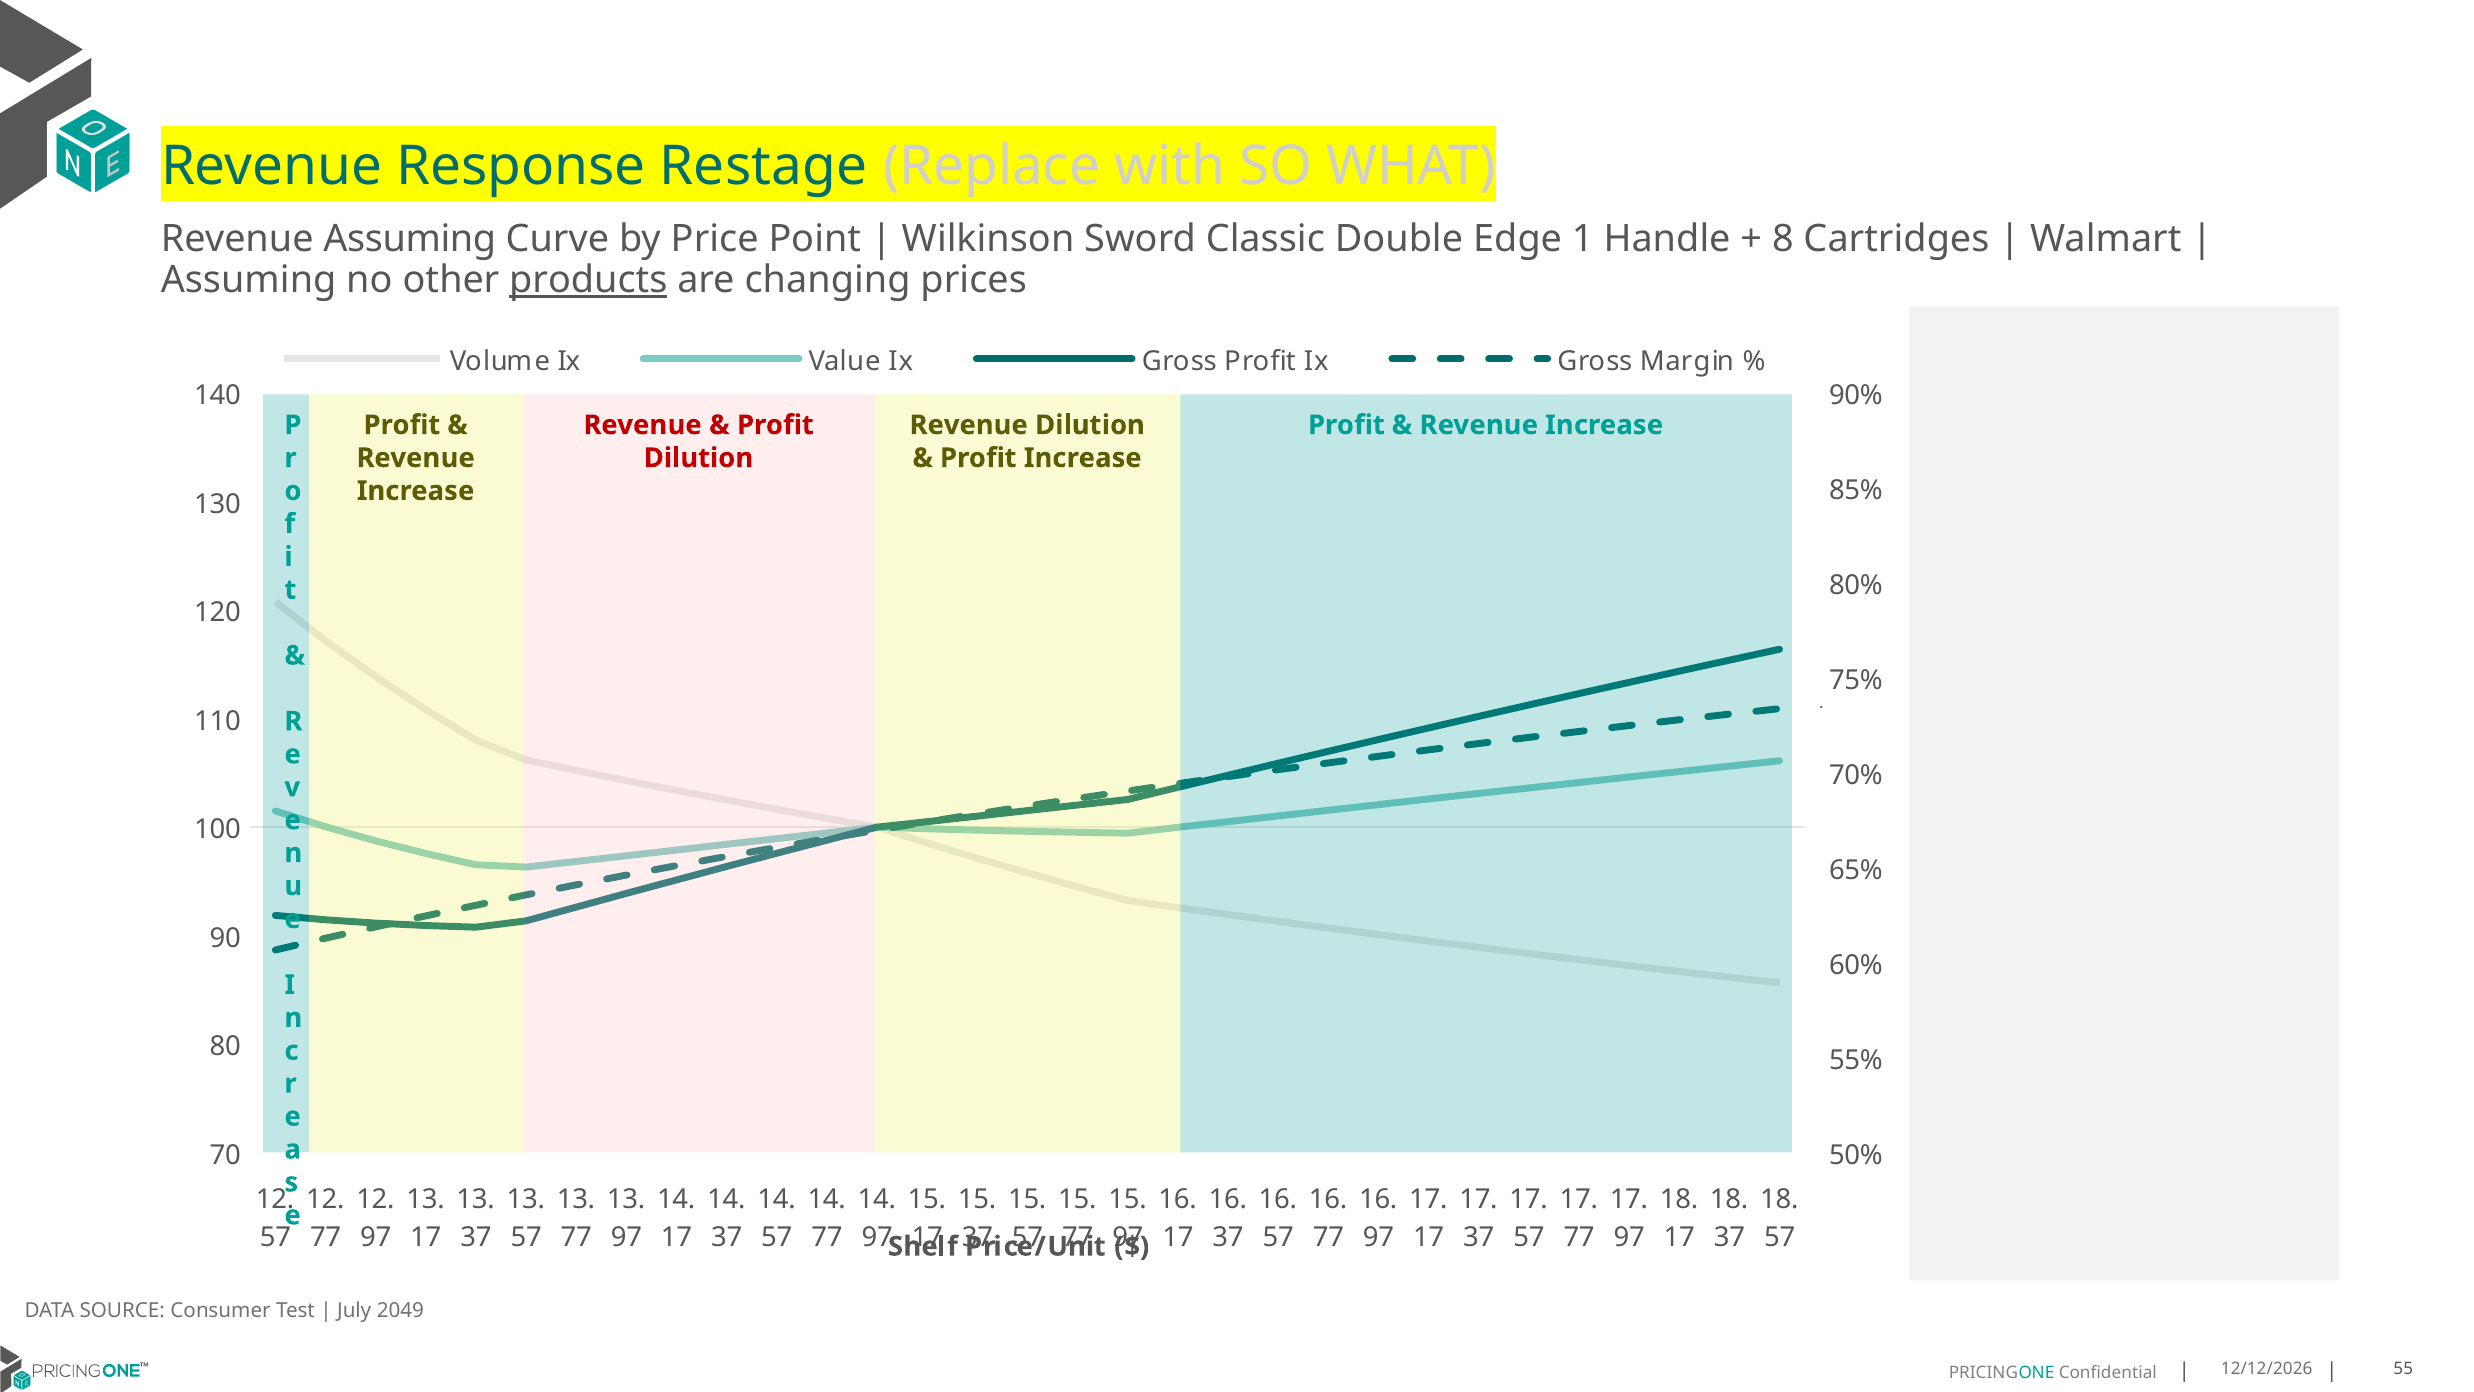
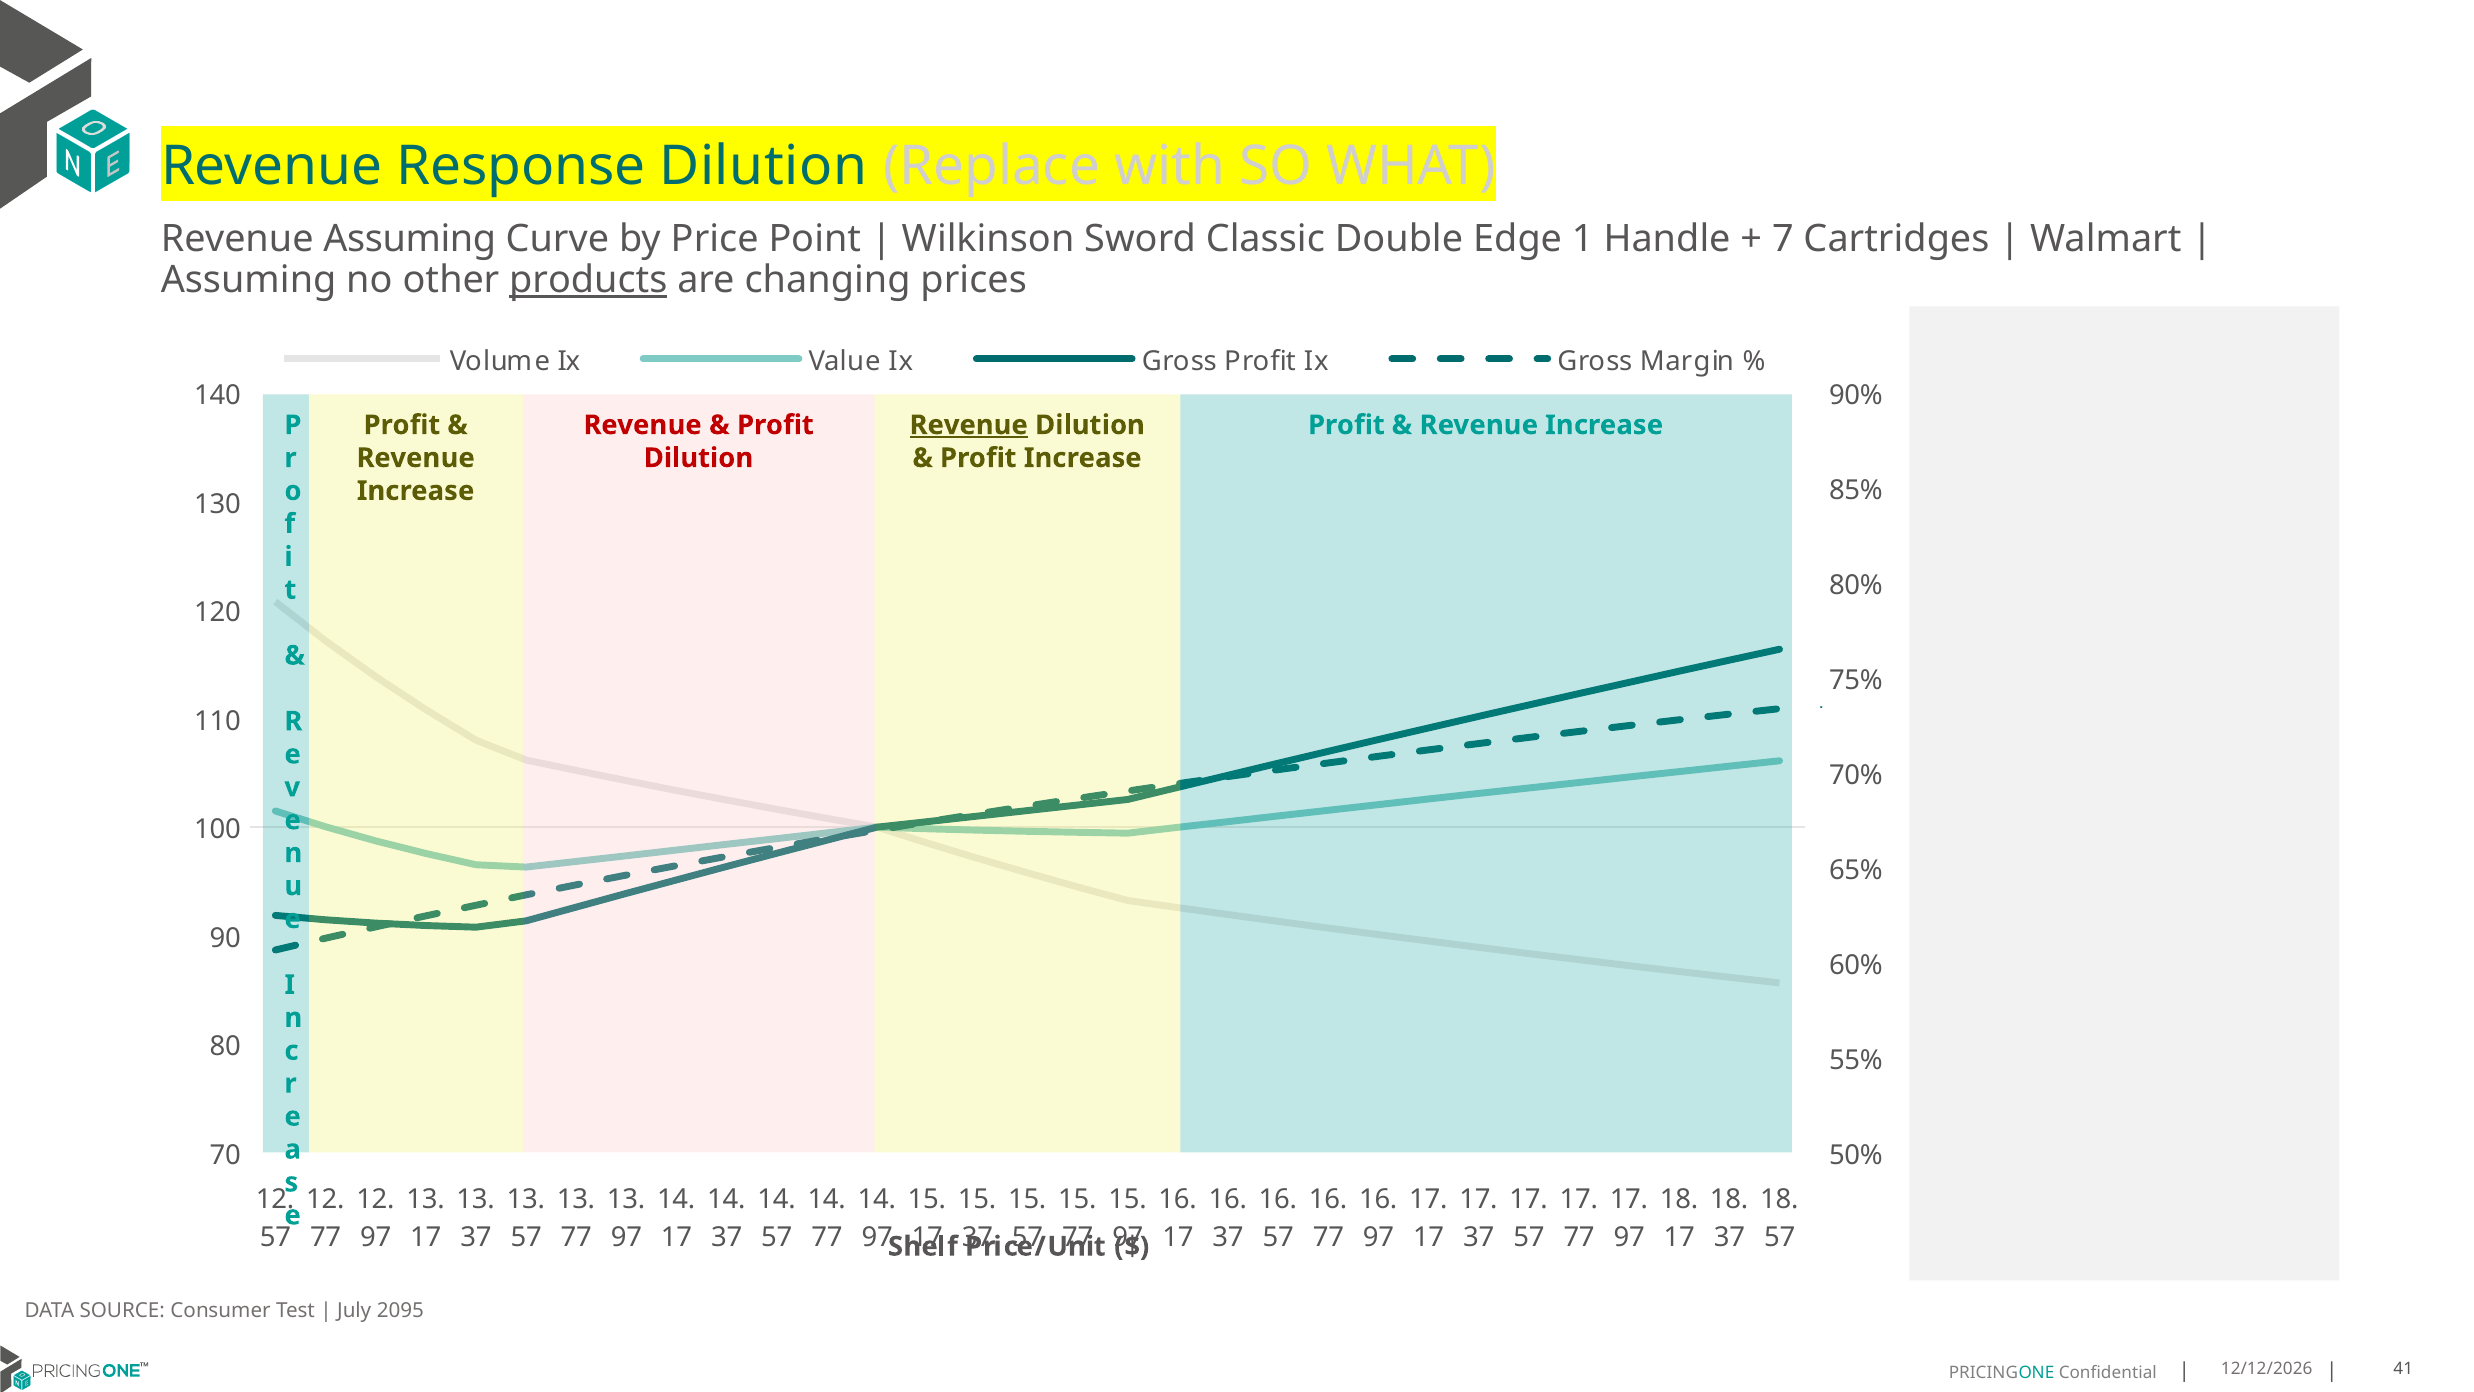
Response Restage: Restage -> Dilution
8: 8 -> 7
Revenue at (969, 425) underline: none -> present
2049: 2049 -> 2095
55: 55 -> 41
